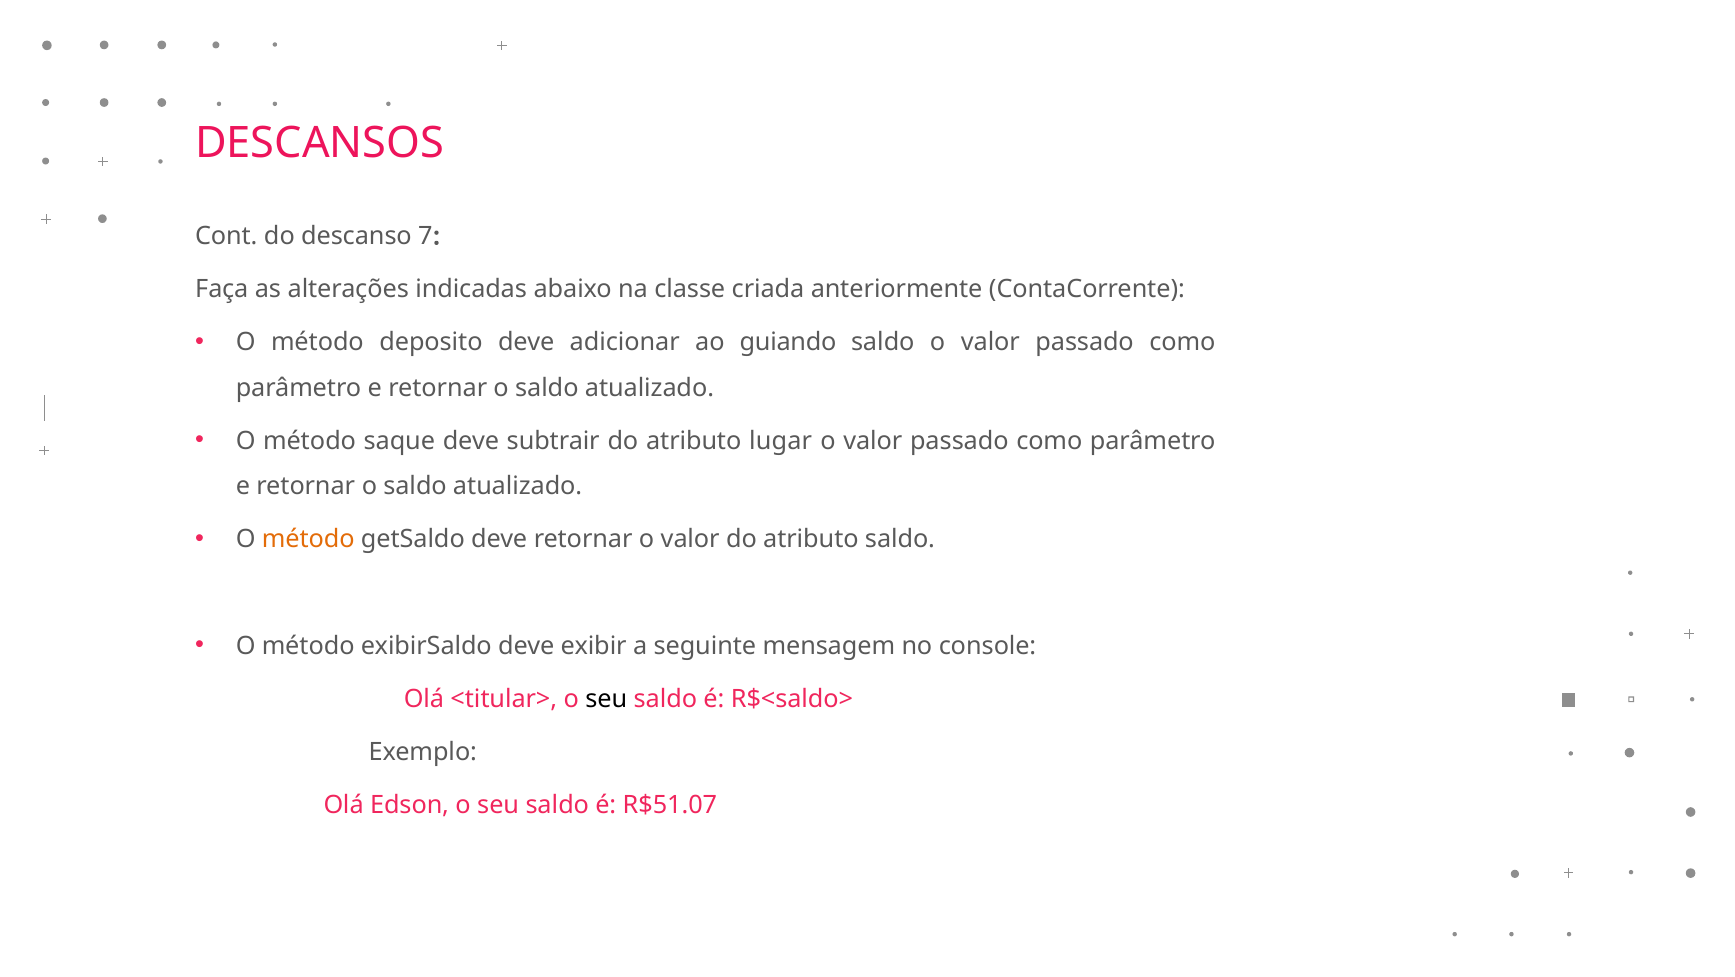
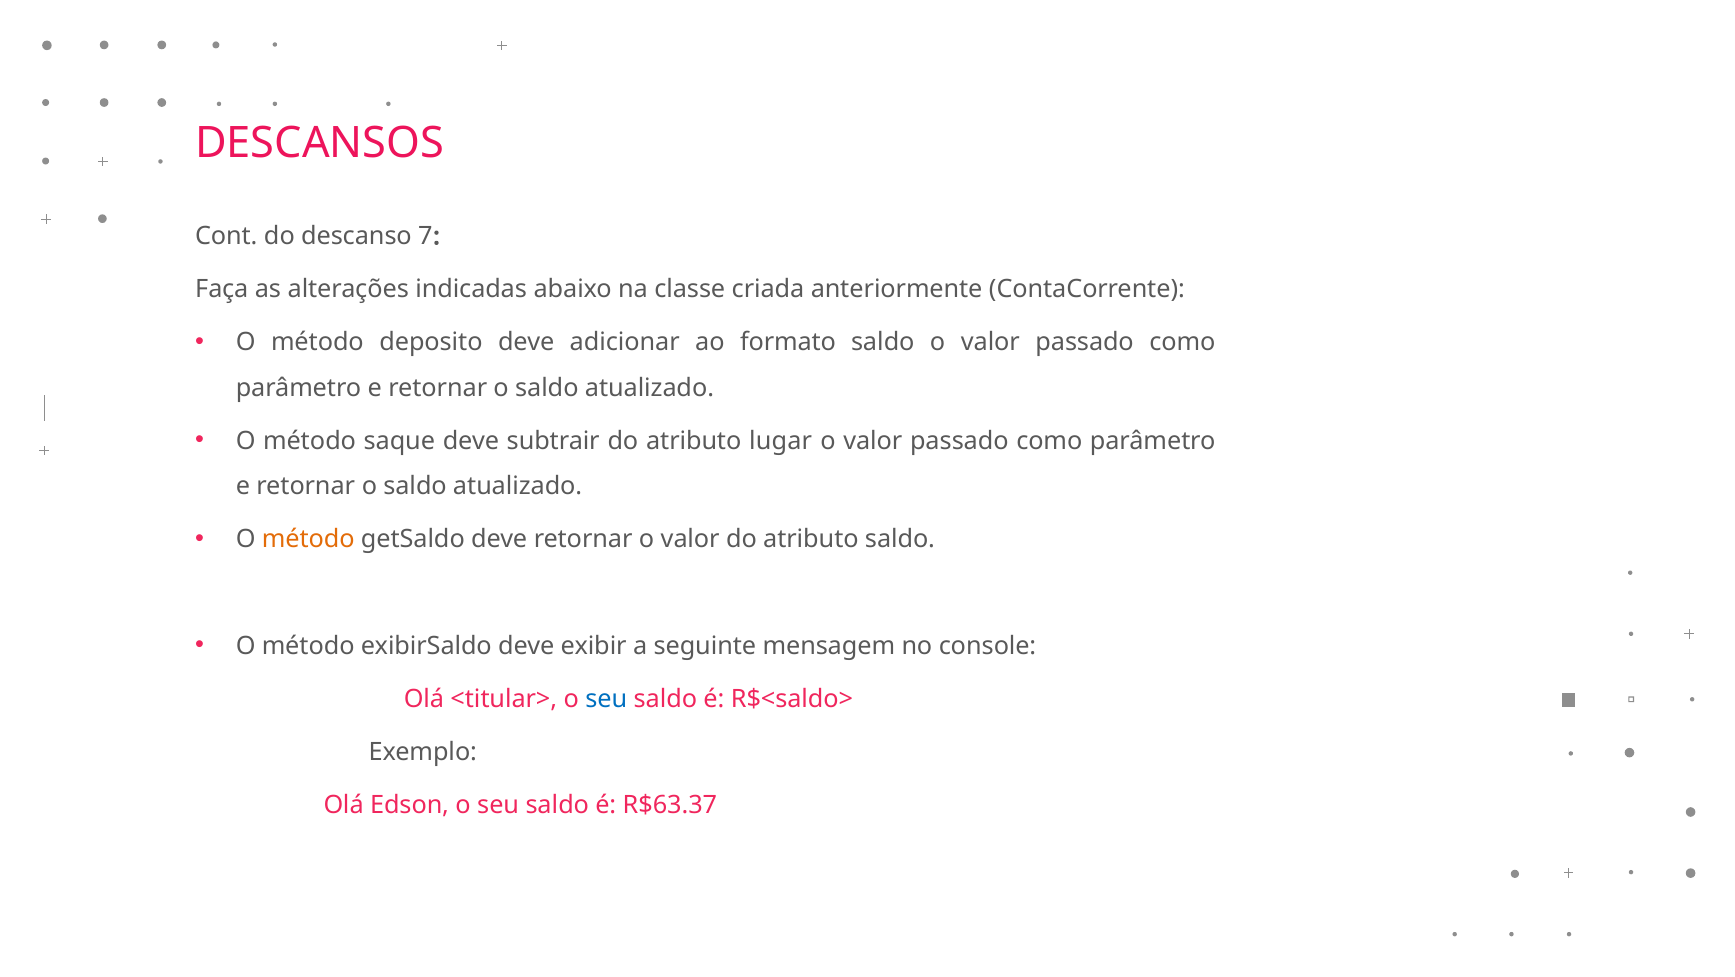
guiando: guiando -> formato
seu at (606, 699) colour: black -> blue
R$51.07: R$51.07 -> R$63.37
